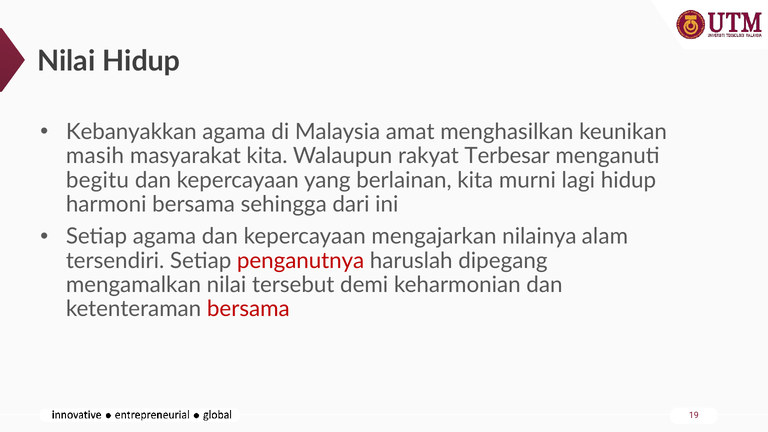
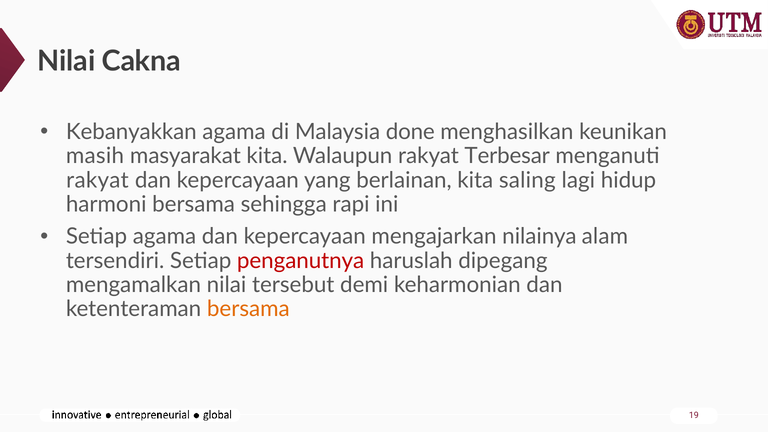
Nilai Hidup: Hidup -> Cakna
amat: amat -> done
begitu at (97, 180): begitu -> rakyat
murni: murni -> saling
dari: dari -> rapi
bersama at (248, 309) colour: red -> orange
